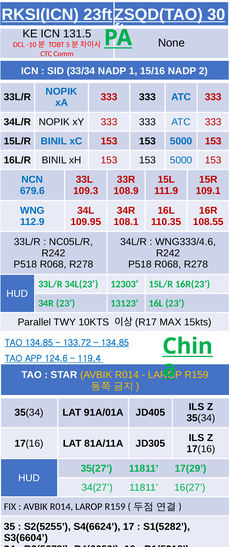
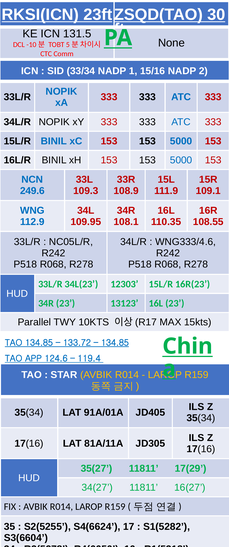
679.6: 679.6 -> 249.6
